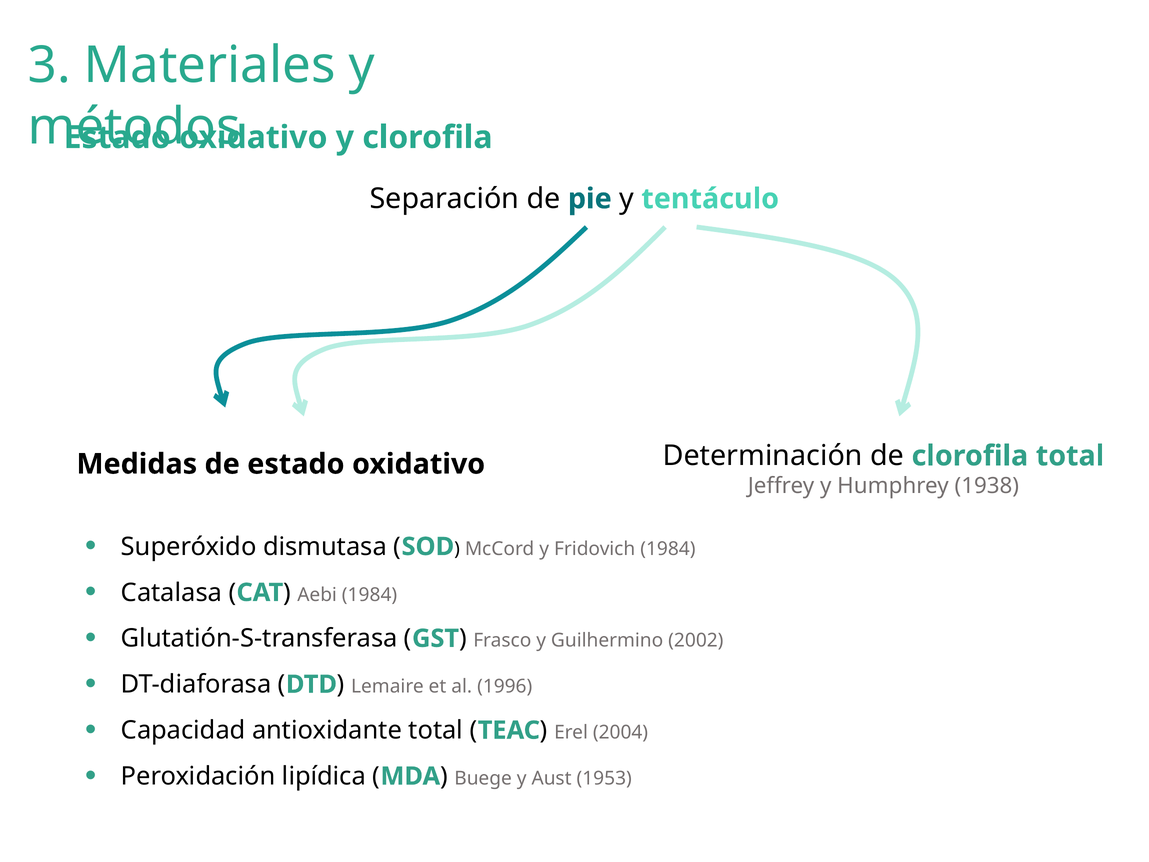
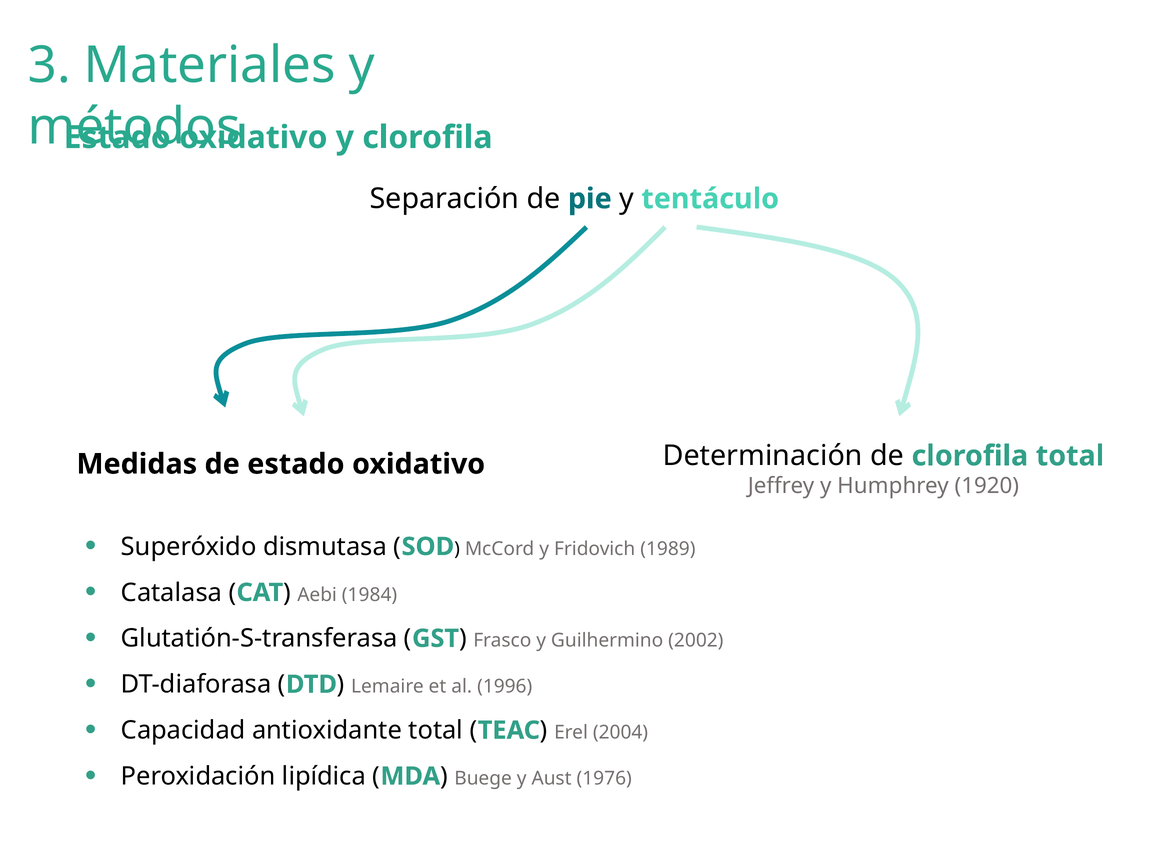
1938: 1938 -> 1920
Fridovich 1984: 1984 -> 1989
1953: 1953 -> 1976
